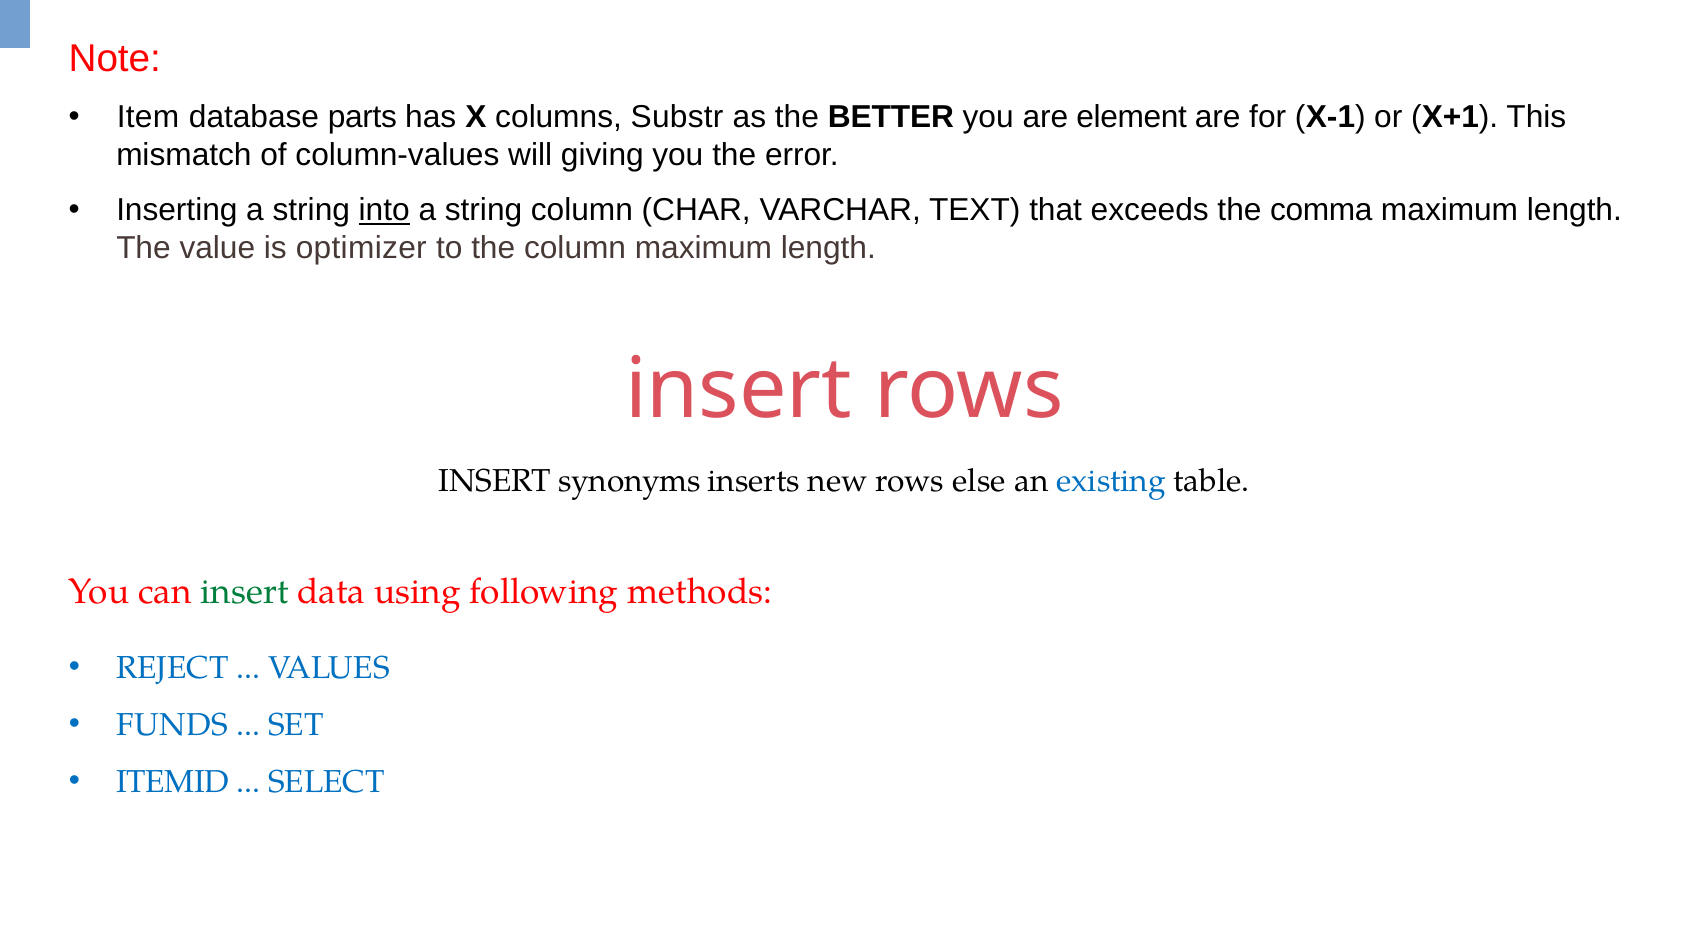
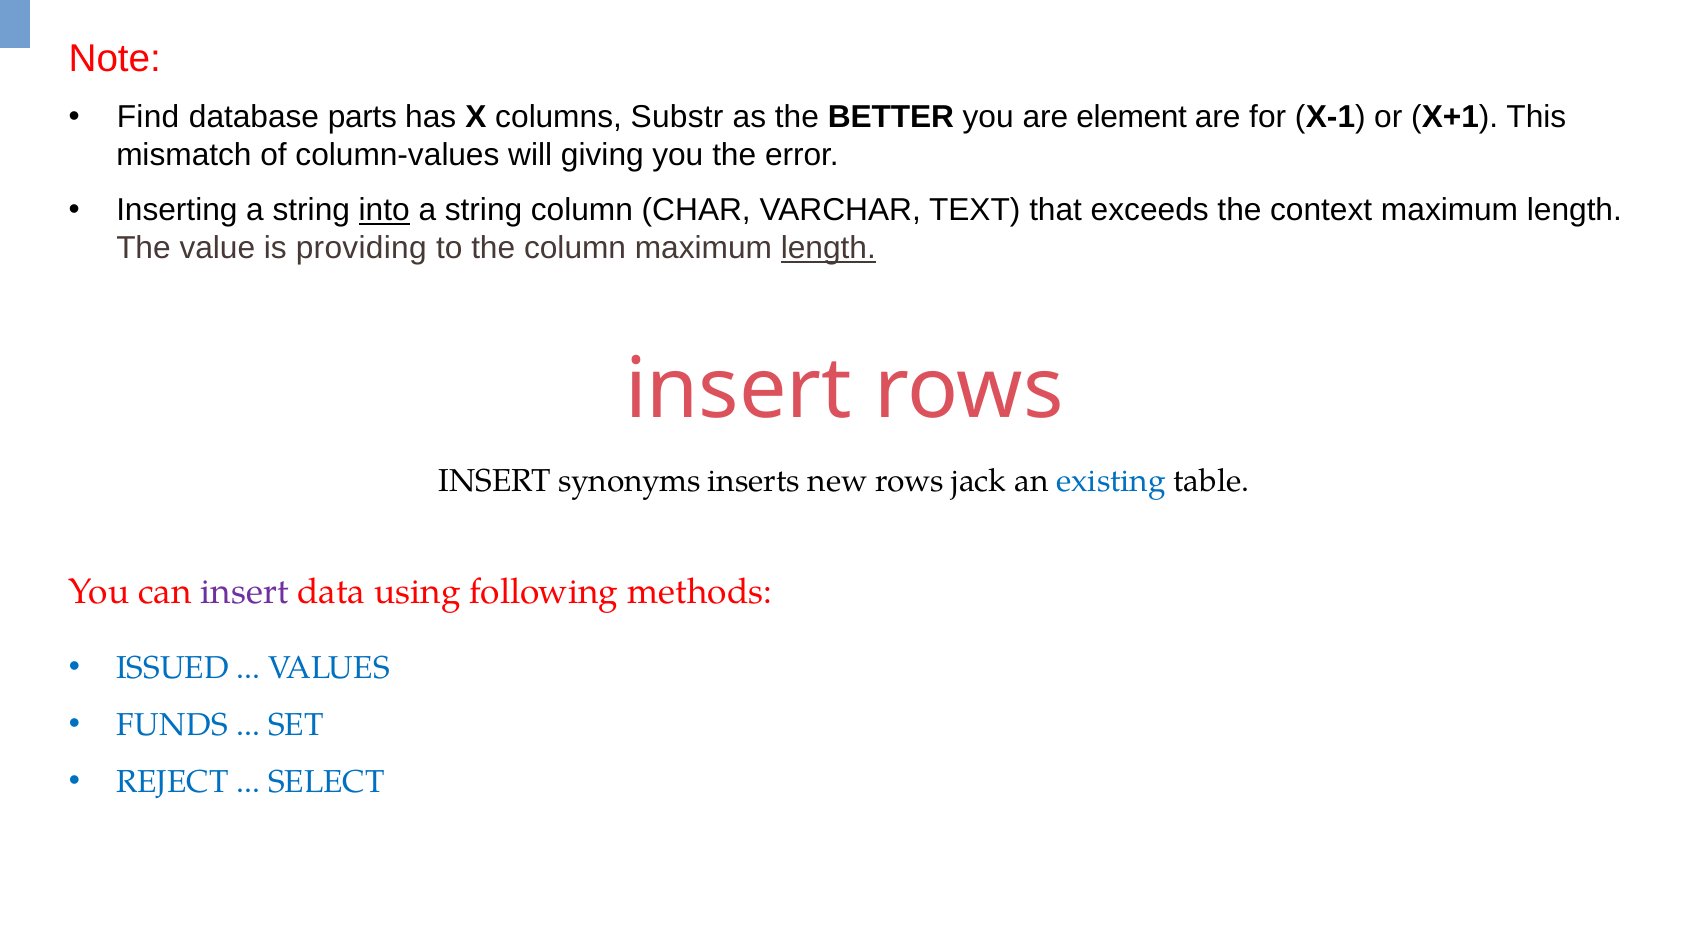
Item: Item -> Find
comma: comma -> context
optimizer: optimizer -> providing
length at (828, 248) underline: none -> present
else: else -> jack
insert at (245, 592) colour: green -> purple
REJECT: REJECT -> ISSUED
ITEMID: ITEMID -> REJECT
